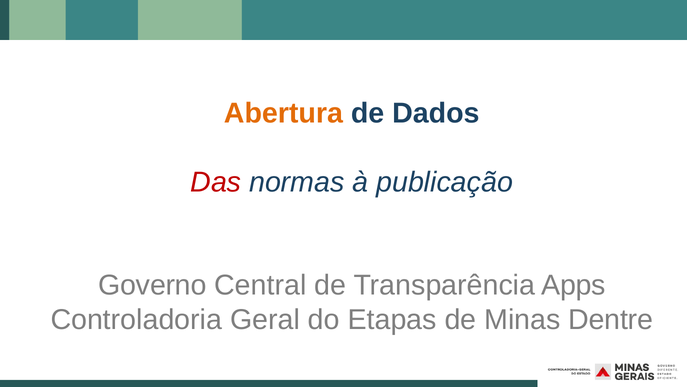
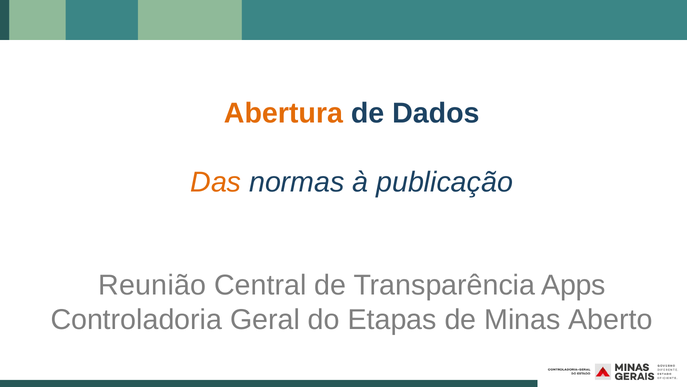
Das colour: red -> orange
Governo: Governo -> Reunião
Dentre: Dentre -> Aberto
